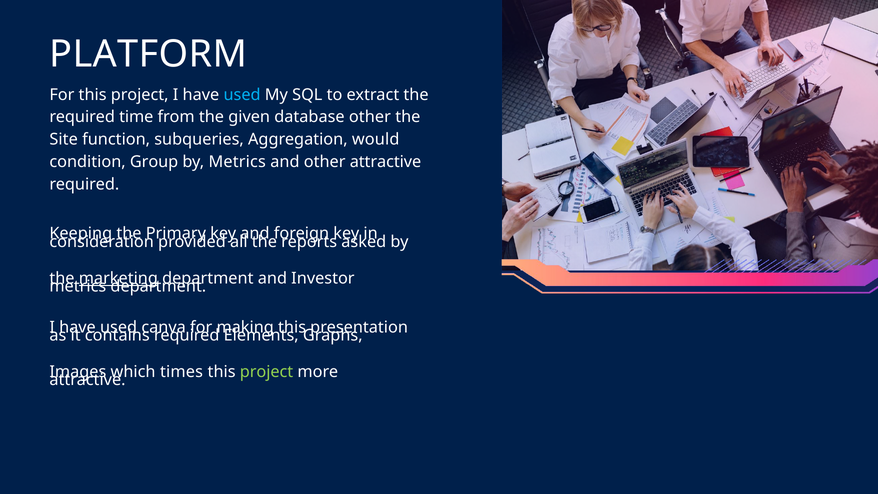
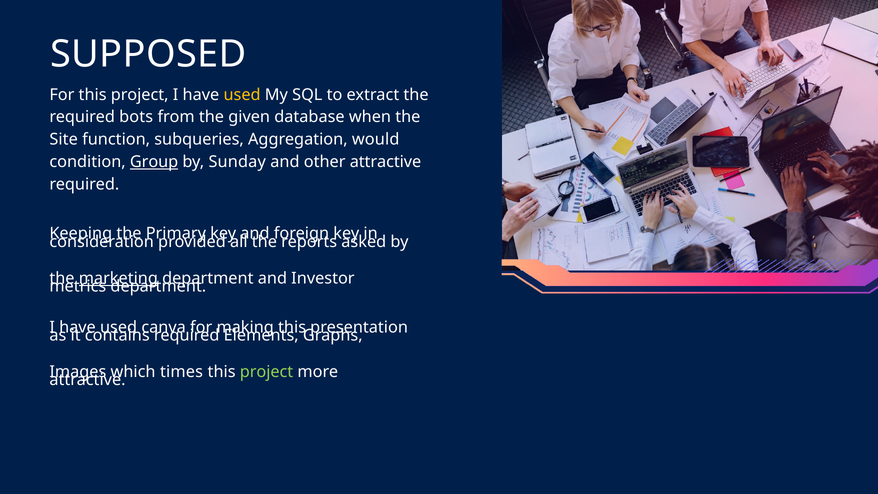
PLATFORM: PLATFORM -> SUPPOSED
used at (242, 95) colour: light blue -> yellow
time: time -> bots
database other: other -> when
Group underline: none -> present
by Metrics: Metrics -> Sunday
